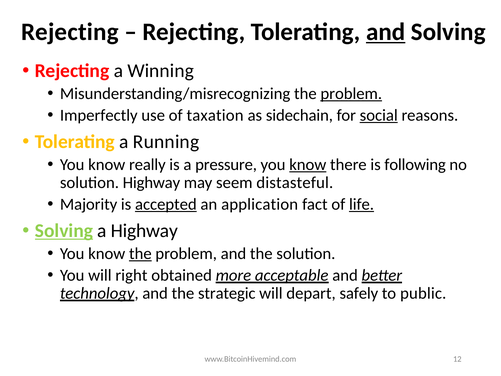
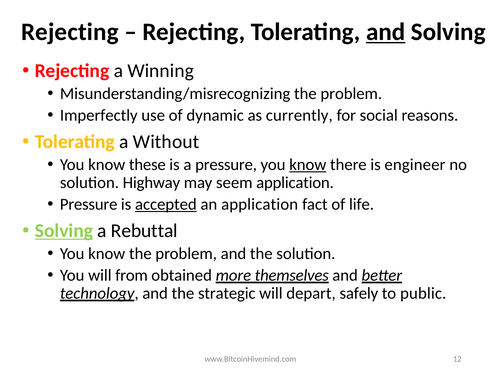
problem at (351, 94) underline: present -> none
taxation: taxation -> dynamic
sidechain: sidechain -> currently
social underline: present -> none
Running: Running -> Without
really: really -> these
following: following -> engineer
seem distasteful: distasteful -> application
Majority at (89, 204): Majority -> Pressure
life underline: present -> none
a Highway: Highway -> Rebuttal
the at (140, 254) underline: present -> none
right: right -> from
acceptable: acceptable -> themselves
